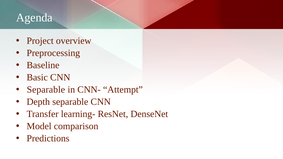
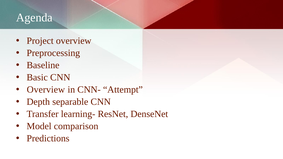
Separable at (46, 90): Separable -> Overview
